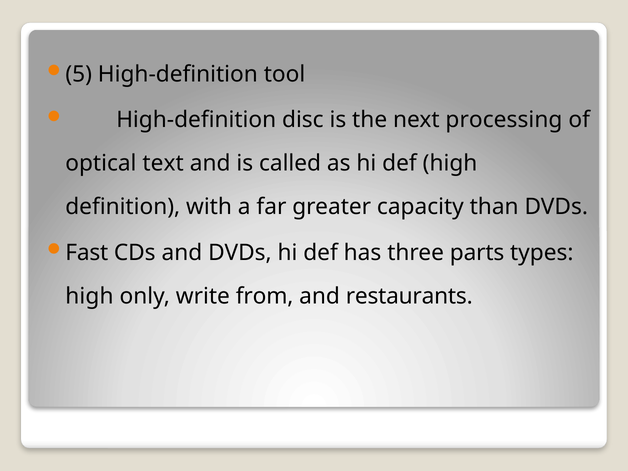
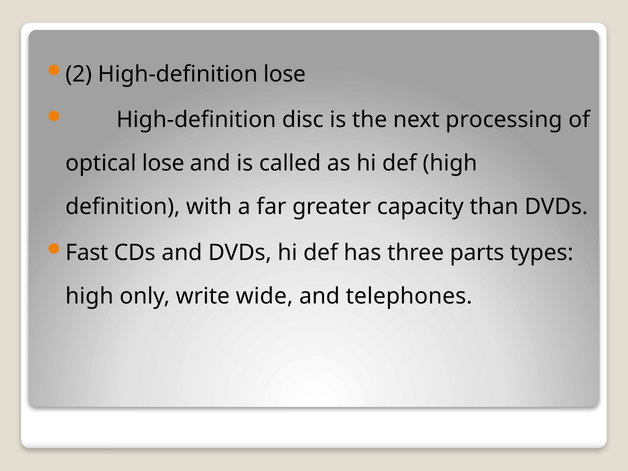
5: 5 -> 2
High-definition tool: tool -> lose
optical text: text -> lose
from: from -> wide
restaurants: restaurants -> telephones
